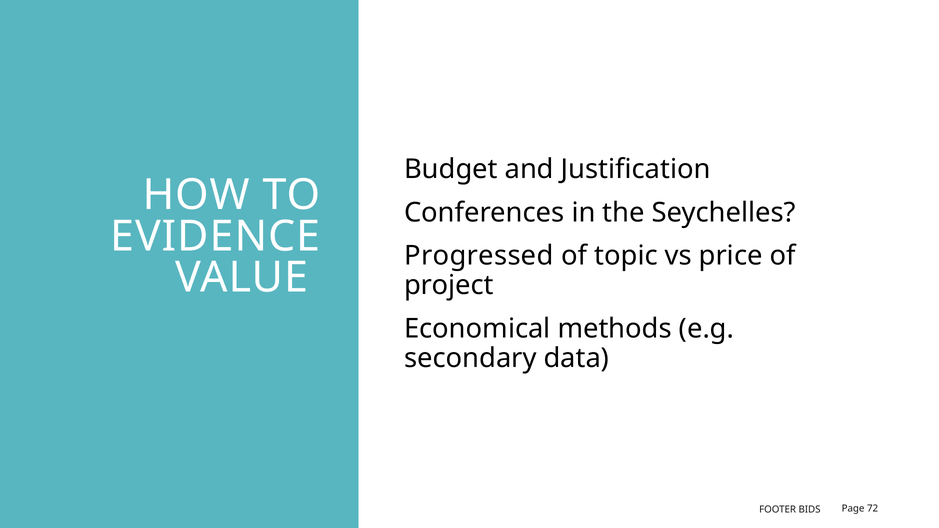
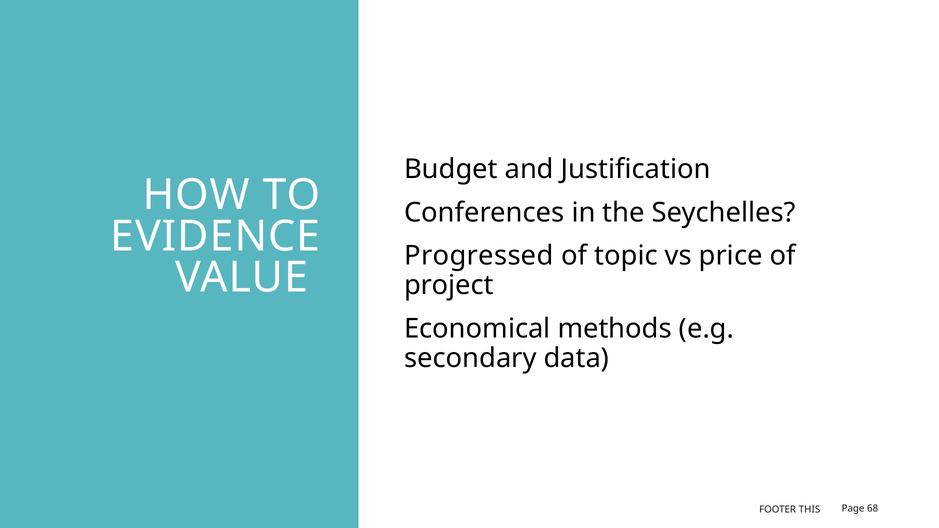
BIDS: BIDS -> THIS
72: 72 -> 68
